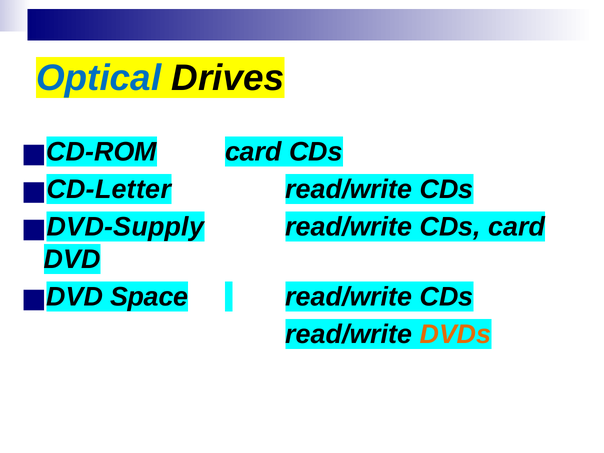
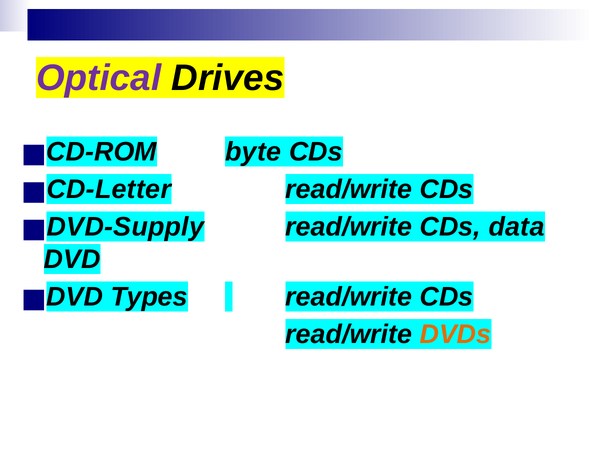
Optical colour: blue -> purple
CD-ROM card: card -> byte
CDs card: card -> data
Space: Space -> Types
